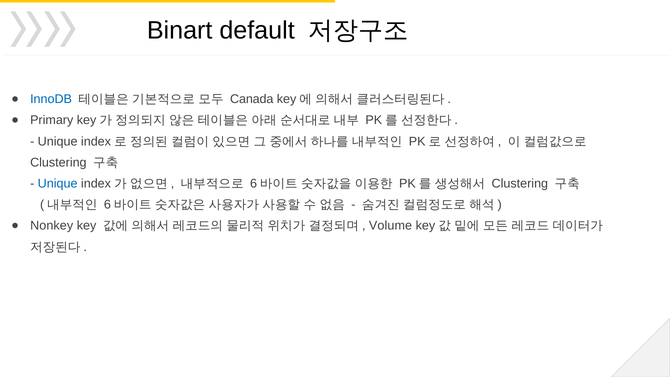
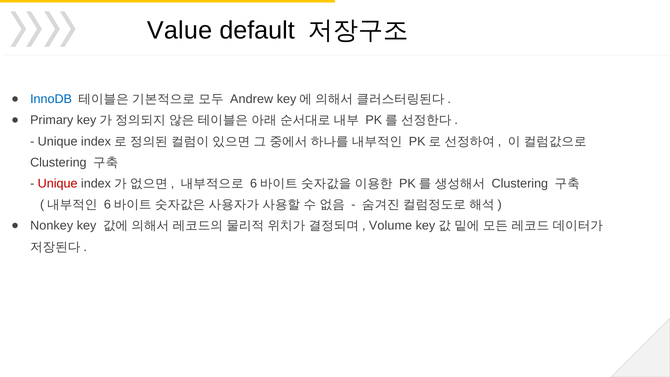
Binart: Binart -> Value
Canada: Canada -> Andrew
Unique at (58, 184) colour: blue -> red
